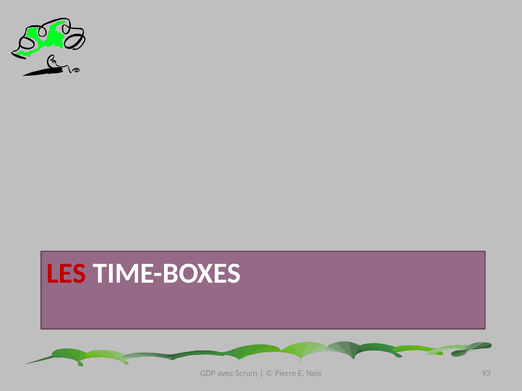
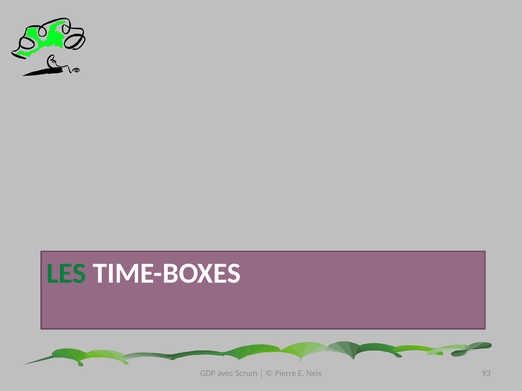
LES colour: red -> green
